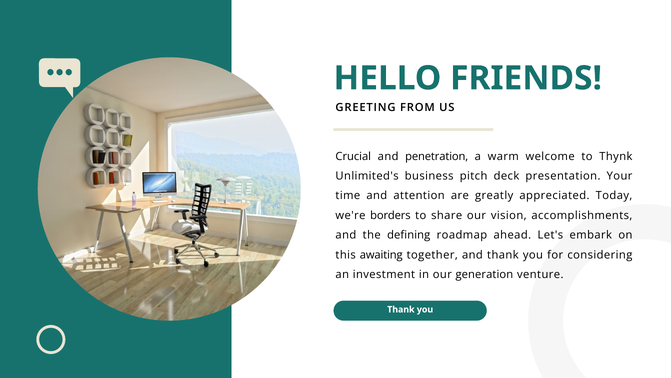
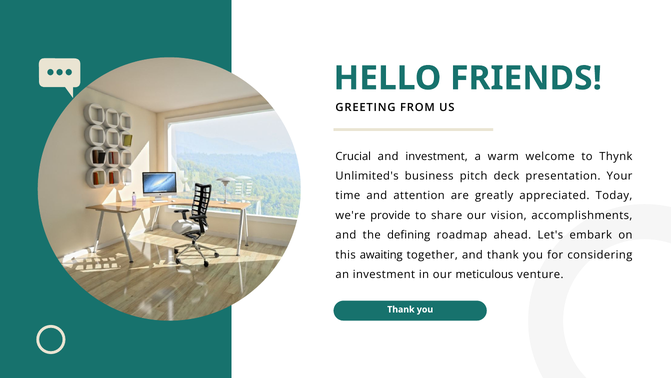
and penetration: penetration -> investment
borders: borders -> provide
generation: generation -> meticulous
